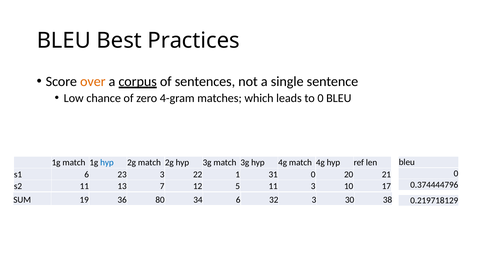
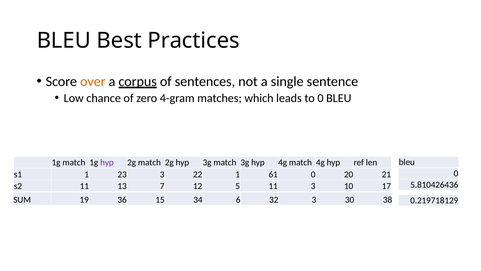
hyp at (107, 162) colour: blue -> purple
s1 6: 6 -> 1
31: 31 -> 61
0.374444796: 0.374444796 -> 5.810426436
80: 80 -> 15
